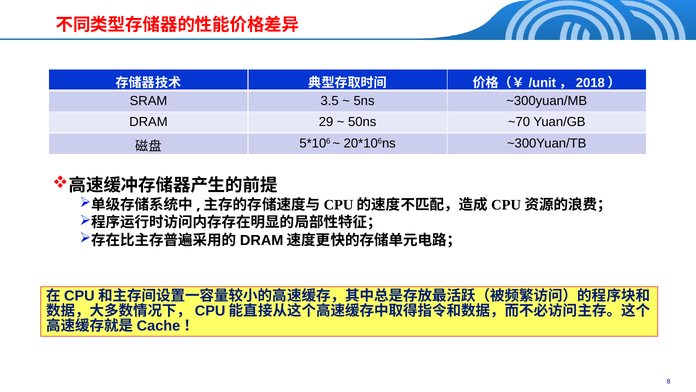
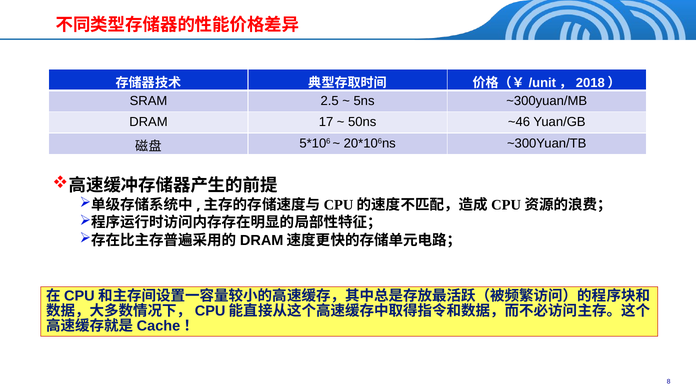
3.5: 3.5 -> 2.5
29: 29 -> 17
~70: ~70 -> ~46
